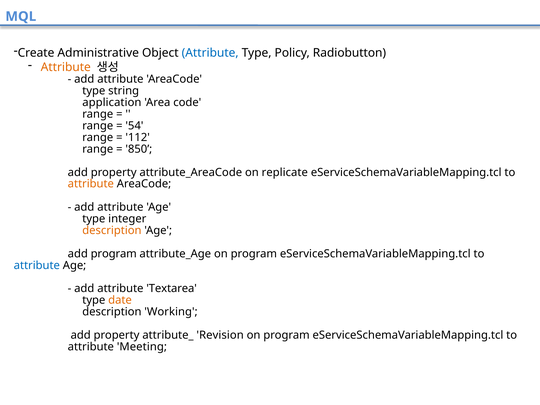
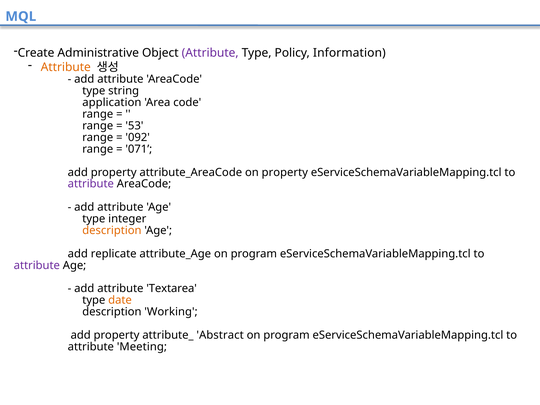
Attribute at (210, 53) colour: blue -> purple
Radiobutton: Radiobutton -> Information
54: 54 -> 53
112: 112 -> 092
850: 850 -> 071
on replicate: replicate -> property
attribute at (91, 184) colour: orange -> purple
add program: program -> replicate
attribute at (37, 265) colour: blue -> purple
Revision: Revision -> Abstract
